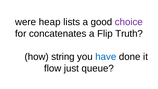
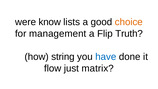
heap: heap -> know
choice colour: purple -> orange
concatenates: concatenates -> management
queue: queue -> matrix
